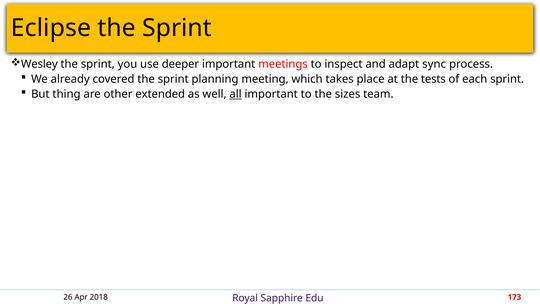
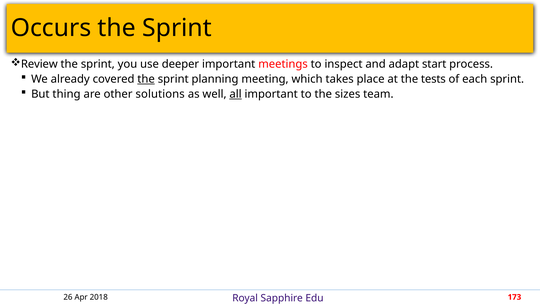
Eclipse: Eclipse -> Occurs
Wesley: Wesley -> Review
sync: sync -> start
the at (146, 79) underline: none -> present
extended: extended -> solutions
